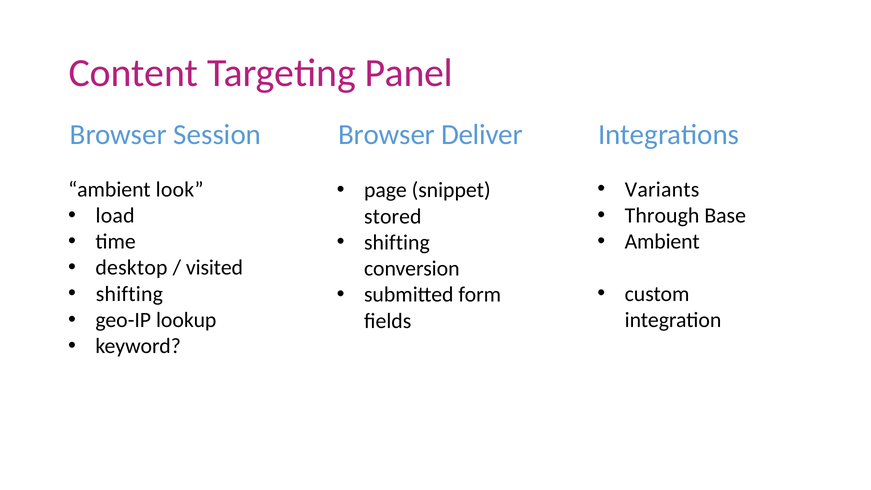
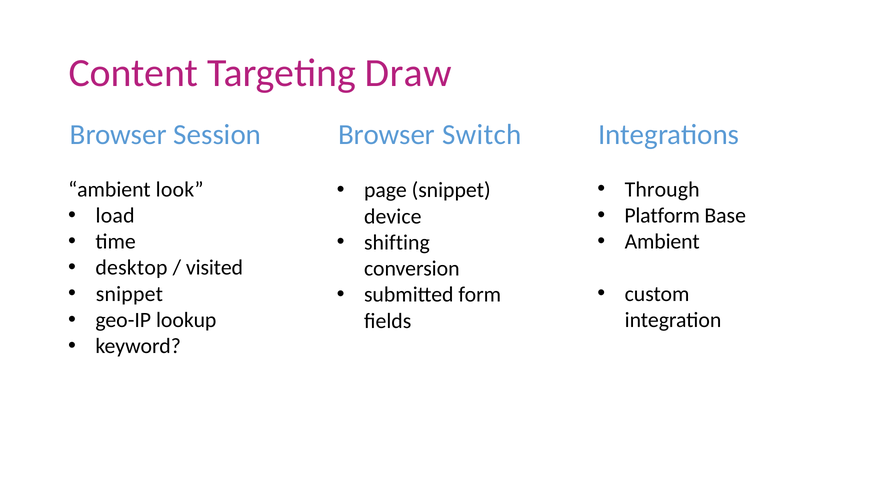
Panel: Panel -> Draw
Deliver: Deliver -> Switch
Variants: Variants -> Through
Through: Through -> Platform
stored: stored -> device
shifting at (129, 294): shifting -> snippet
